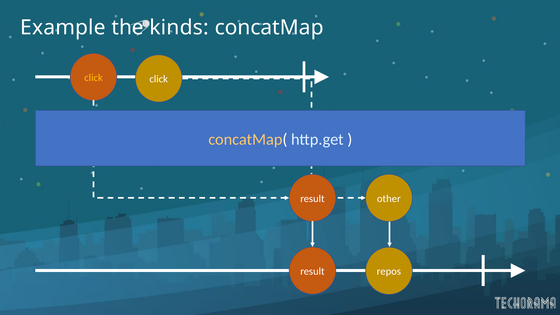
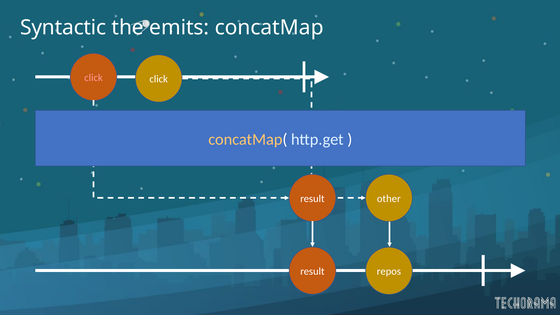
Example: Example -> Syntactic
kinds: kinds -> emits
click at (93, 78) colour: yellow -> pink
